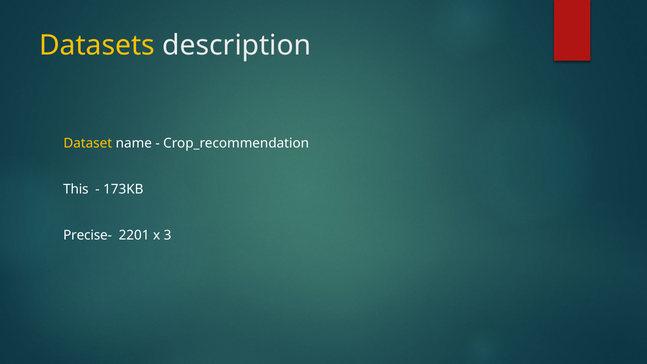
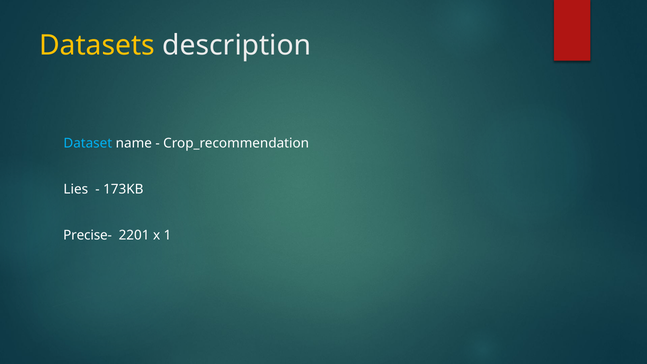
Dataset colour: yellow -> light blue
This: This -> Lies
3: 3 -> 1
